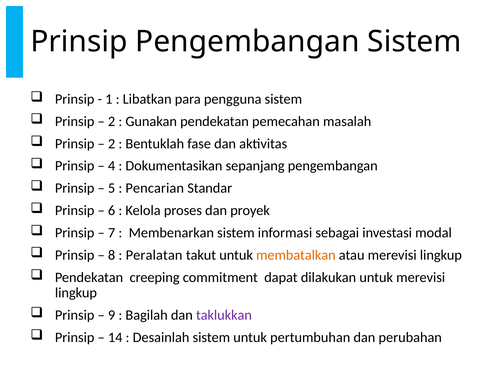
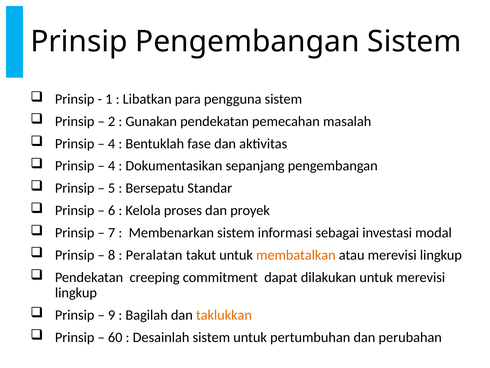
2 at (112, 143): 2 -> 4
Pencarian: Pencarian -> Bersepatu
taklukkan colour: purple -> orange
14: 14 -> 60
